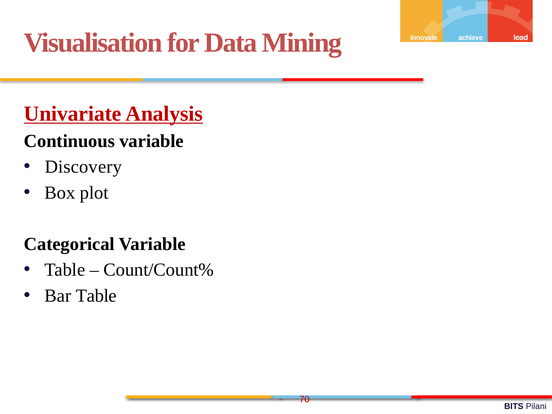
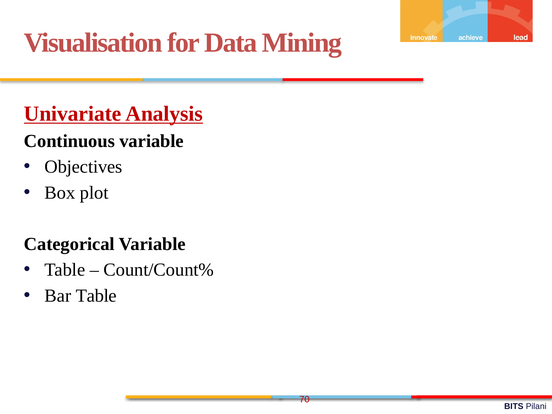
Discovery: Discovery -> Objectives
